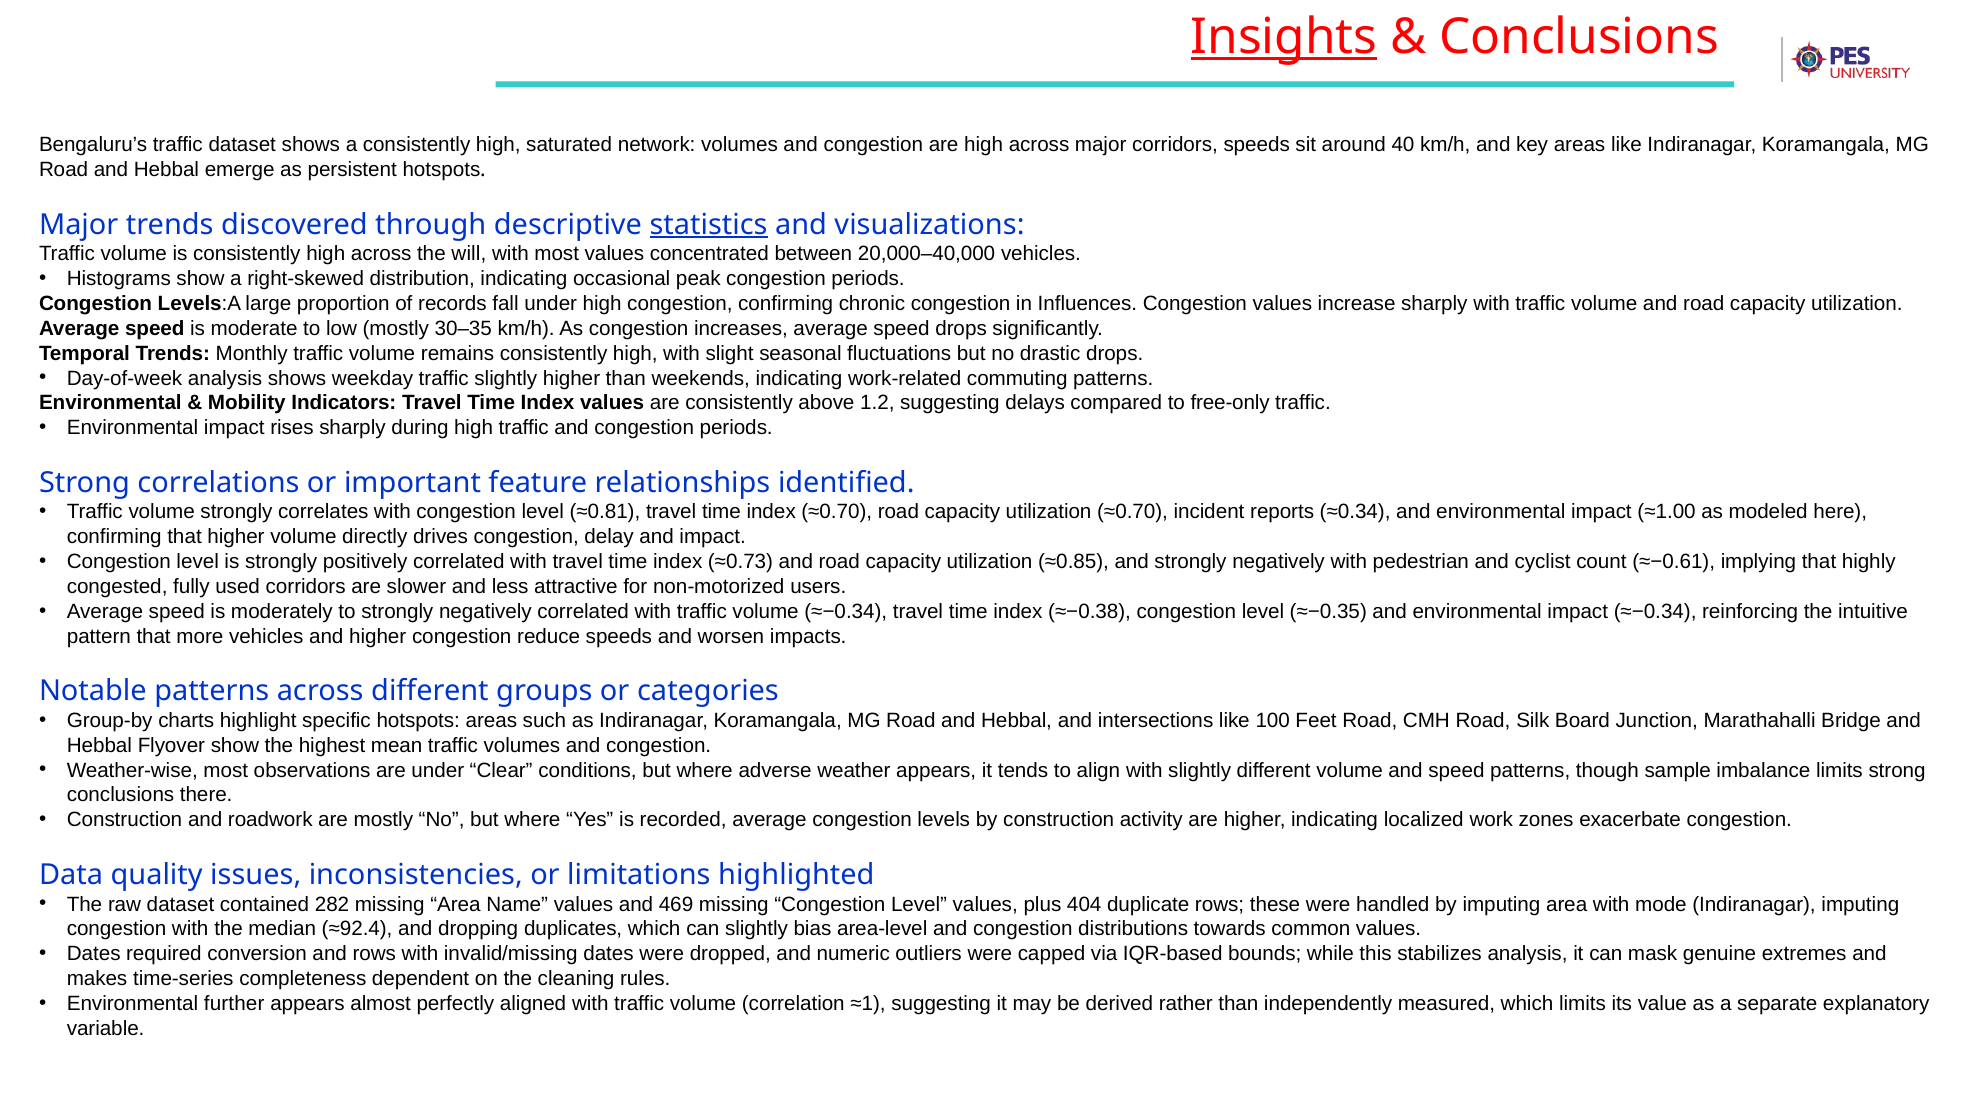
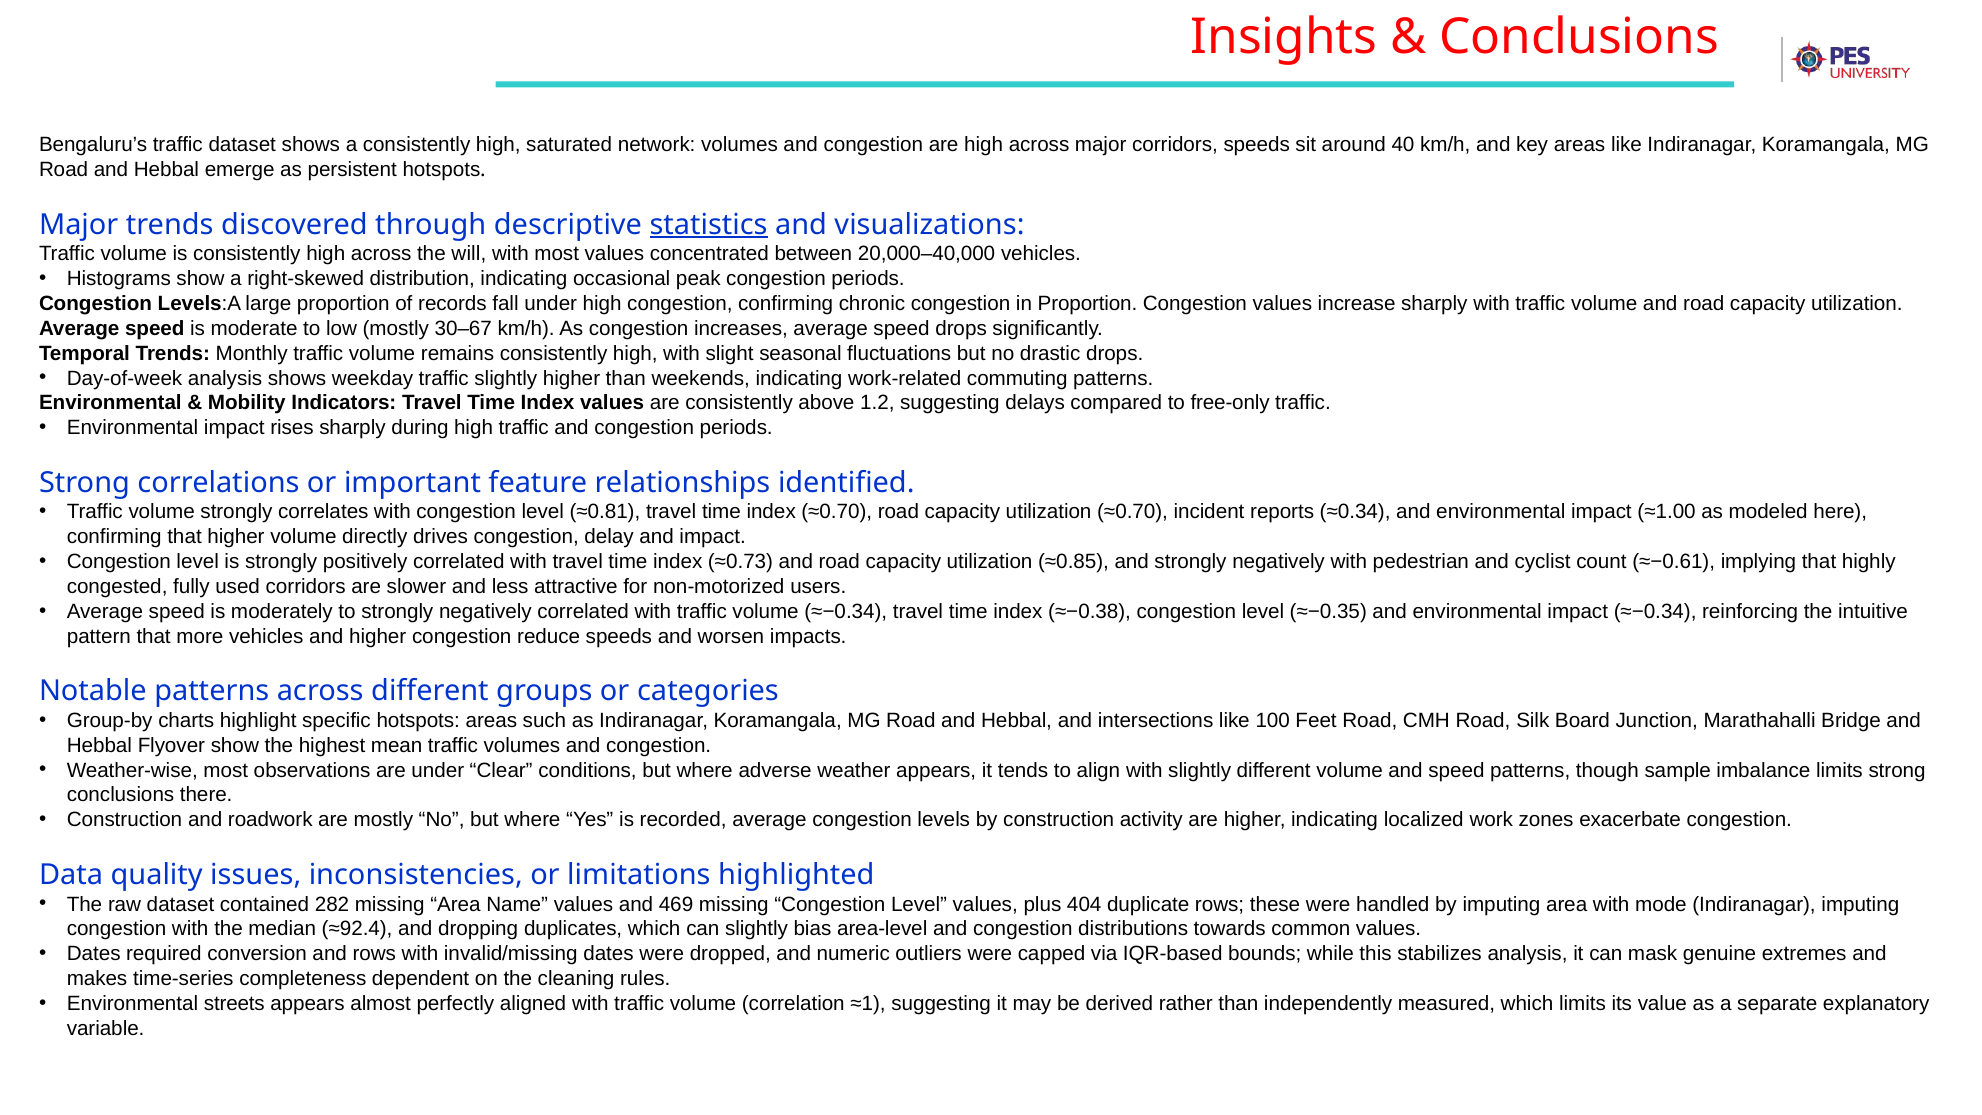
Insights underline: present -> none
in Influences: Influences -> Proportion
30–35: 30–35 -> 30–67
further: further -> streets
